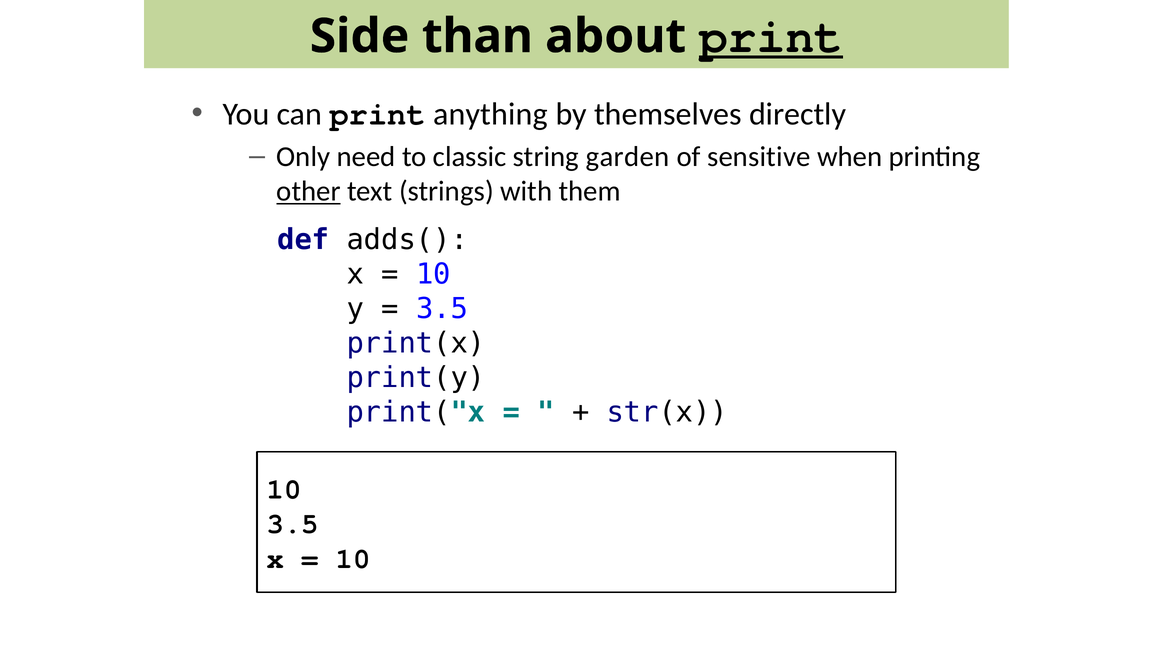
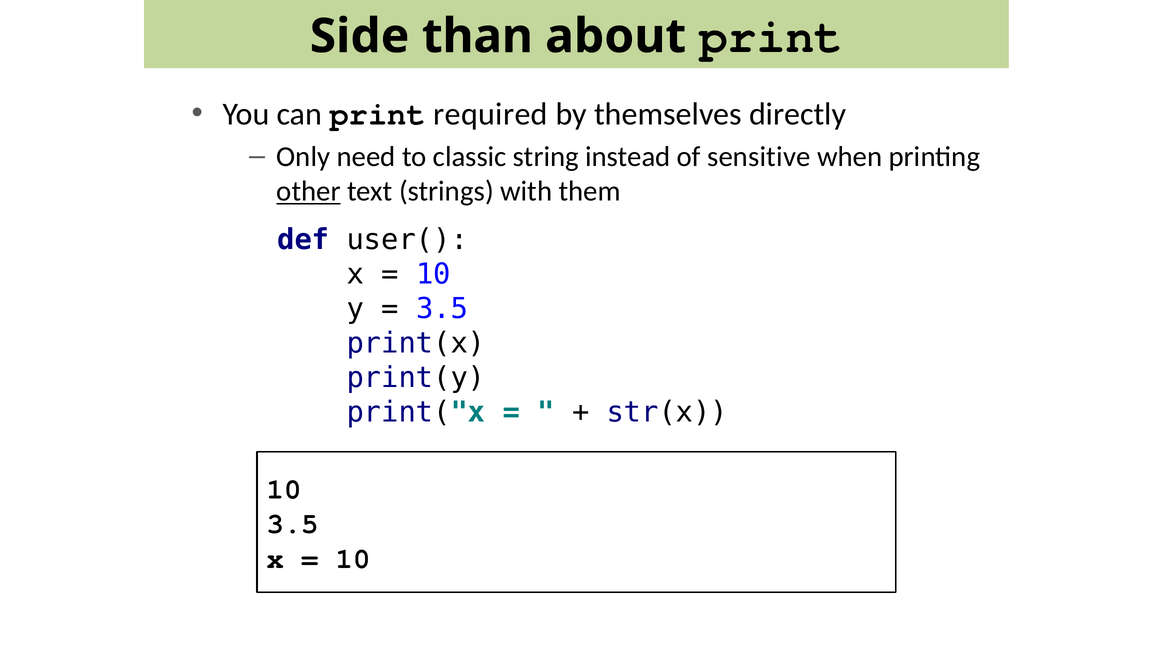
print at (771, 36) underline: present -> none
anything: anything -> required
garden: garden -> instead
adds(: adds( -> user(
